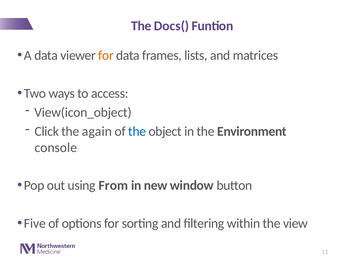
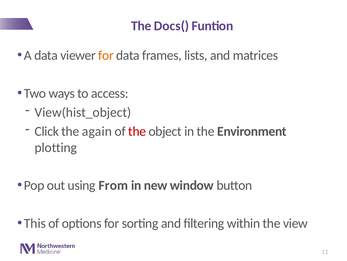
View(icon_object: View(icon_object -> View(hist_object
the at (137, 131) colour: blue -> red
console: console -> plotting
Five: Five -> This
